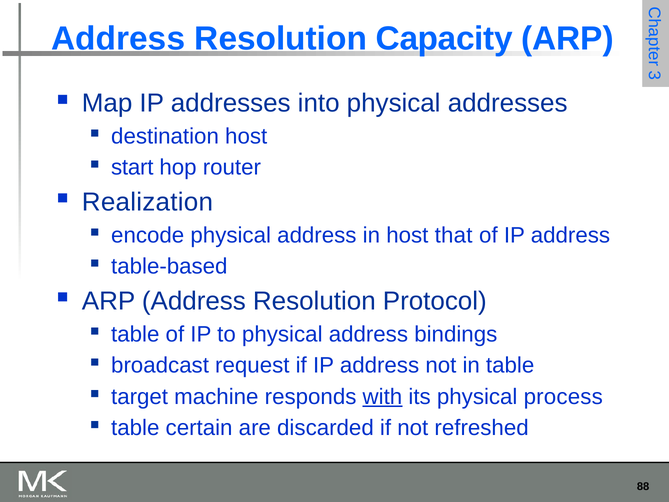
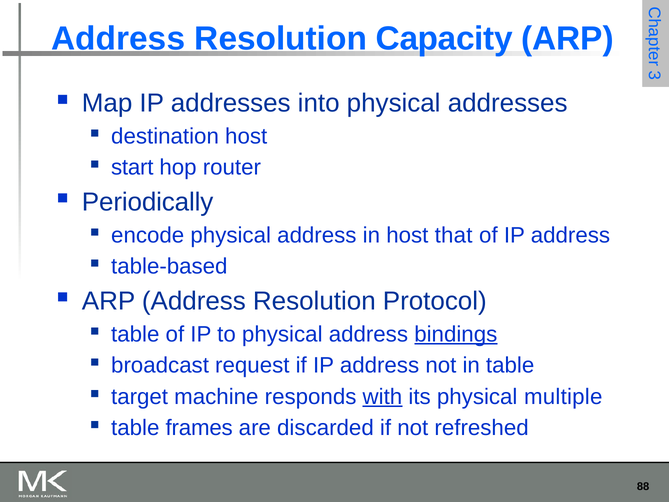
Realization: Realization -> Periodically
bindings underline: none -> present
process: process -> multiple
certain: certain -> frames
